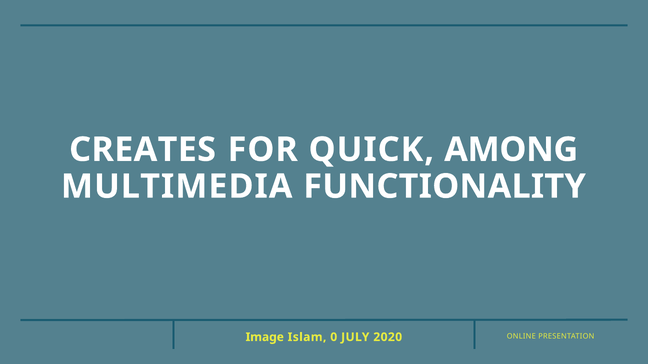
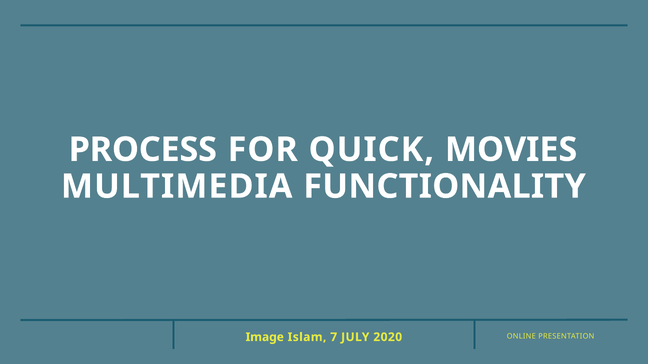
CREATES: CREATES -> PROCESS
AMONG: AMONG -> MOVIES
0: 0 -> 7
